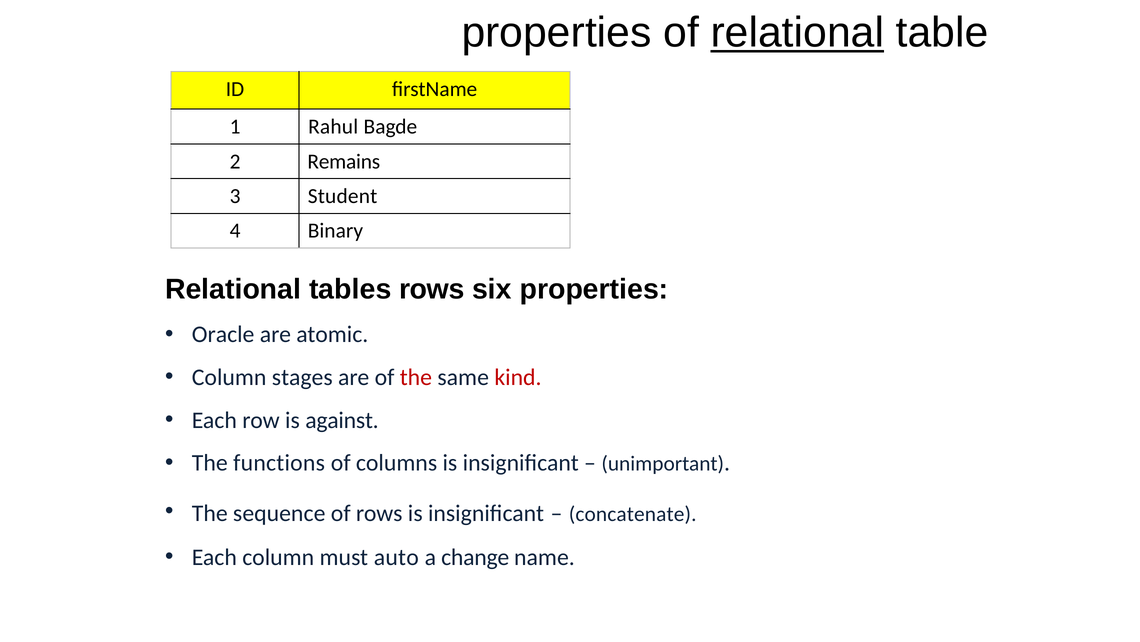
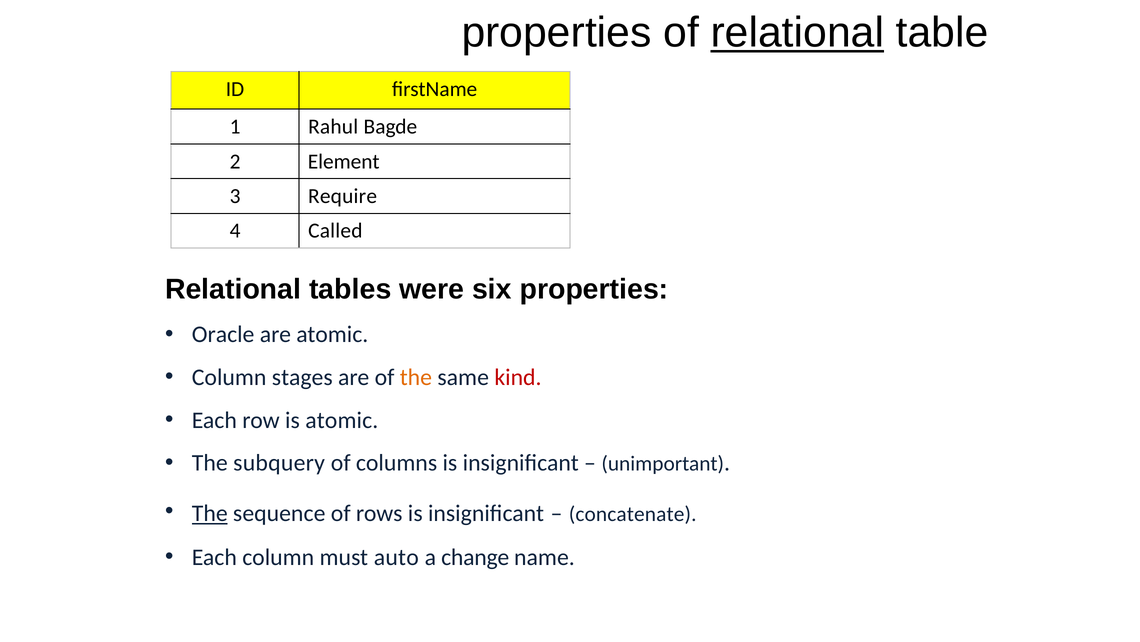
Remains: Remains -> Element
Student: Student -> Require
Binary: Binary -> Called
tables rows: rows -> were
the at (416, 377) colour: red -> orange
is against: against -> atomic
functions: functions -> subquery
The at (210, 513) underline: none -> present
